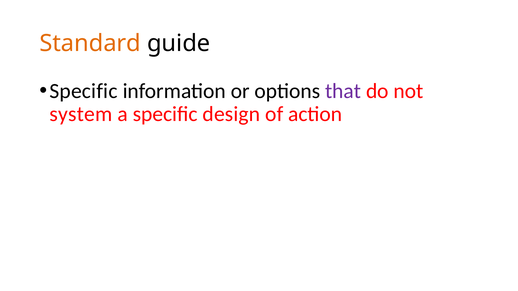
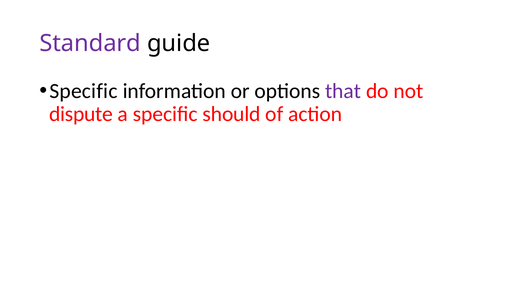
Standard colour: orange -> purple
system: system -> dispute
design: design -> should
